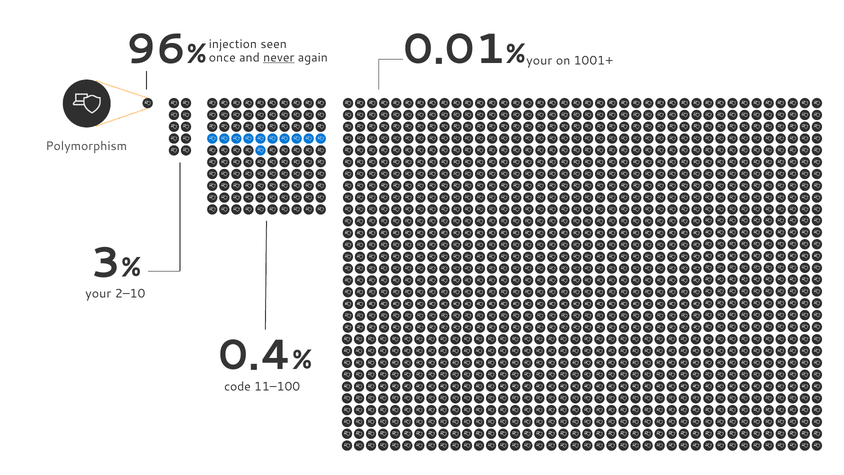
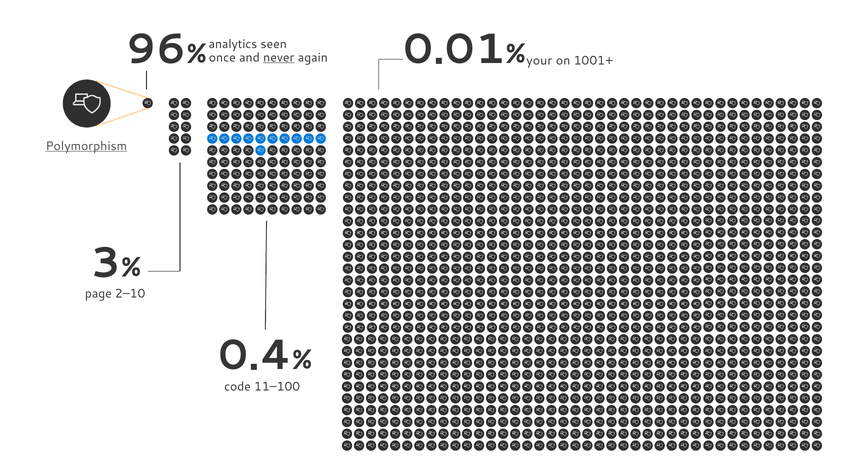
injection: injection -> analytics
Polymorphism underline: none -> present
your at (98, 293): your -> page
